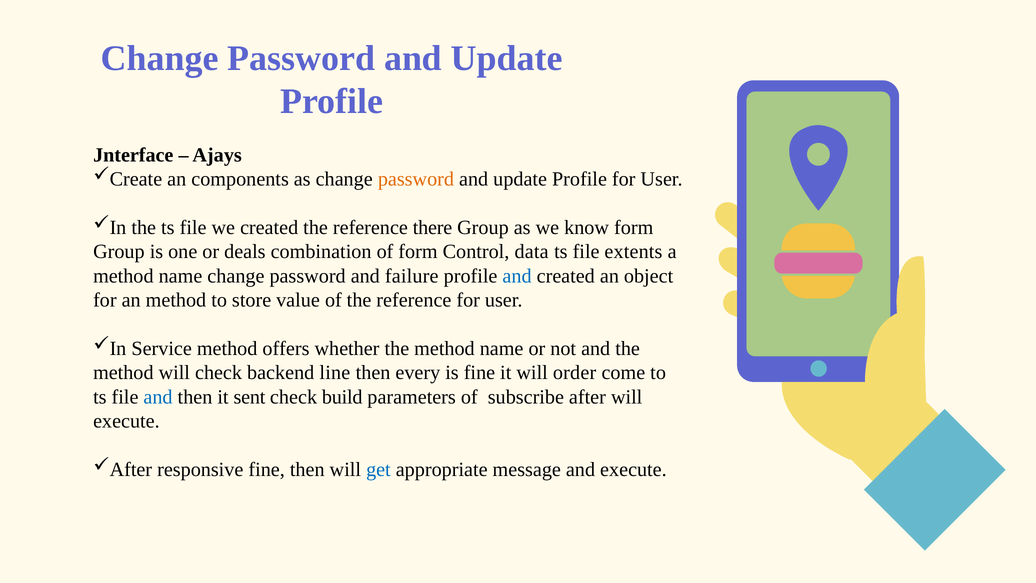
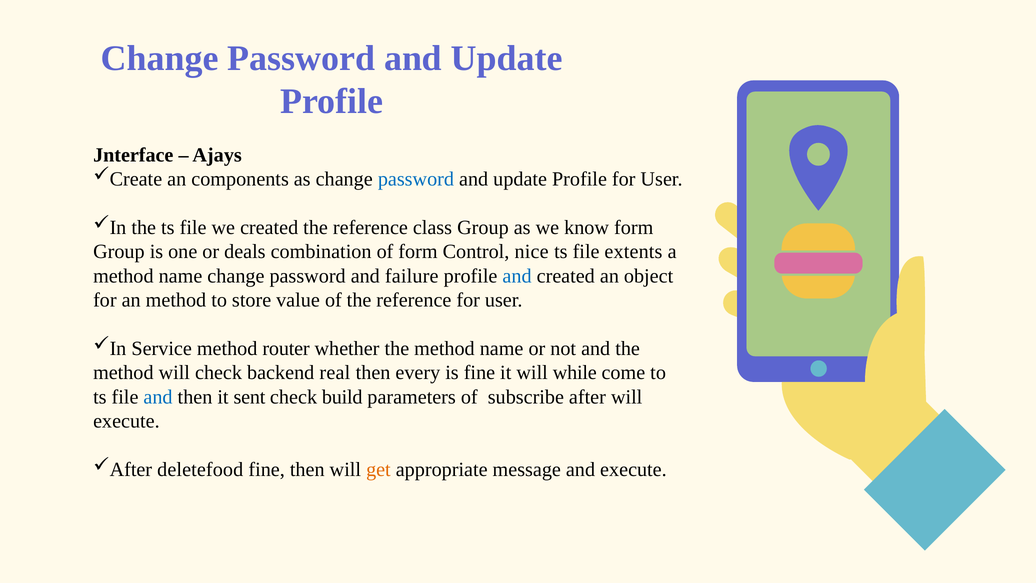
password at (416, 179) colour: orange -> blue
there: there -> class
data: data -> nice
offers: offers -> router
line: line -> real
order: order -> while
responsive: responsive -> deletefood
get colour: blue -> orange
